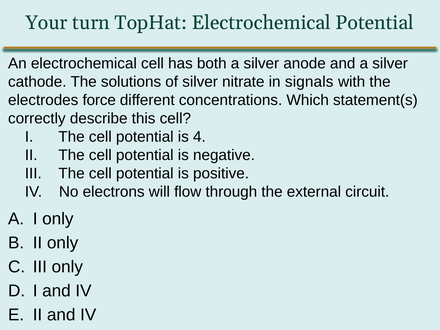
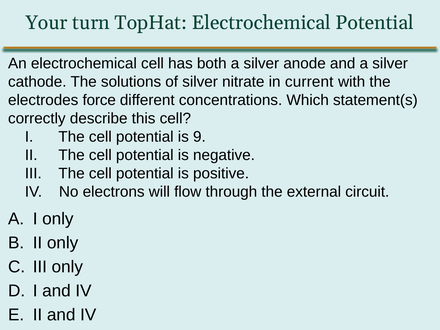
signals: signals -> current
4: 4 -> 9
